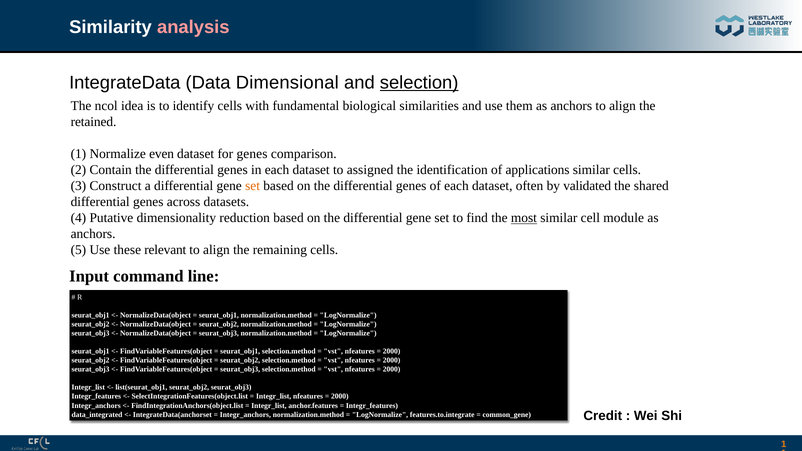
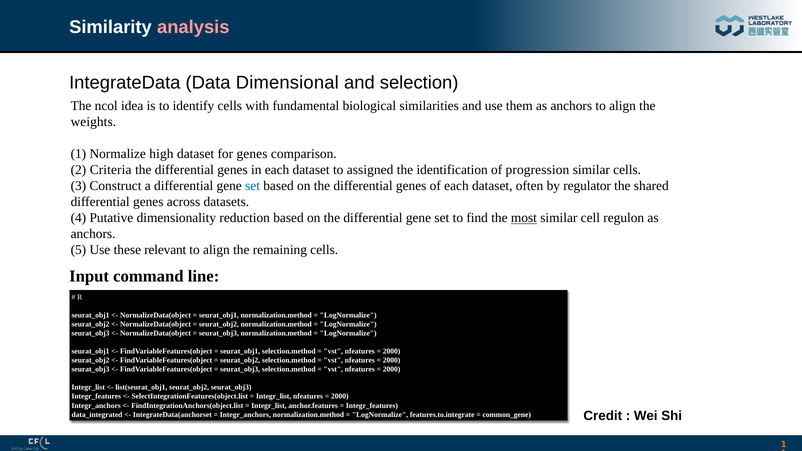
selection underline: present -> none
retained: retained -> weights
even: even -> high
Contain: Contain -> Criteria
applications: applications -> progression
set at (253, 186) colour: orange -> blue
validated: validated -> regulator
module: module -> regulon
